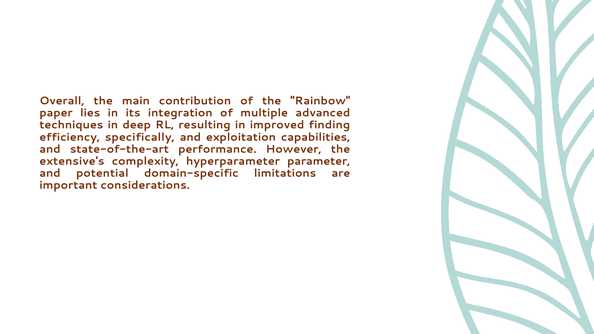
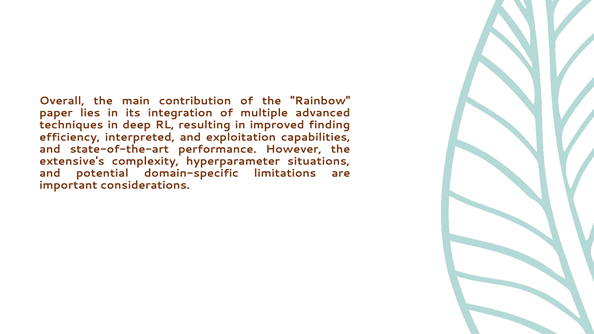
specifically: specifically -> interpreted
parameter: parameter -> situations
